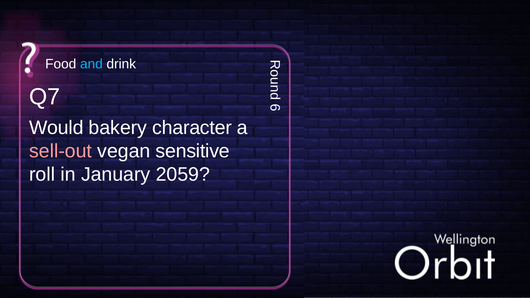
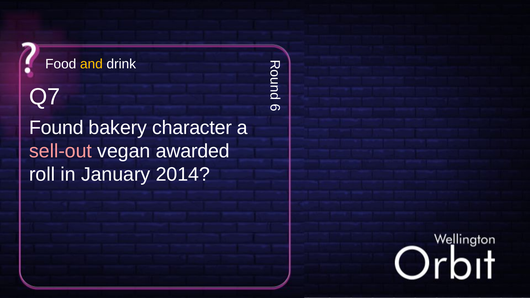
and colour: light blue -> yellow
Would: Would -> Found
sensitive: sensitive -> awarded
2059: 2059 -> 2014
